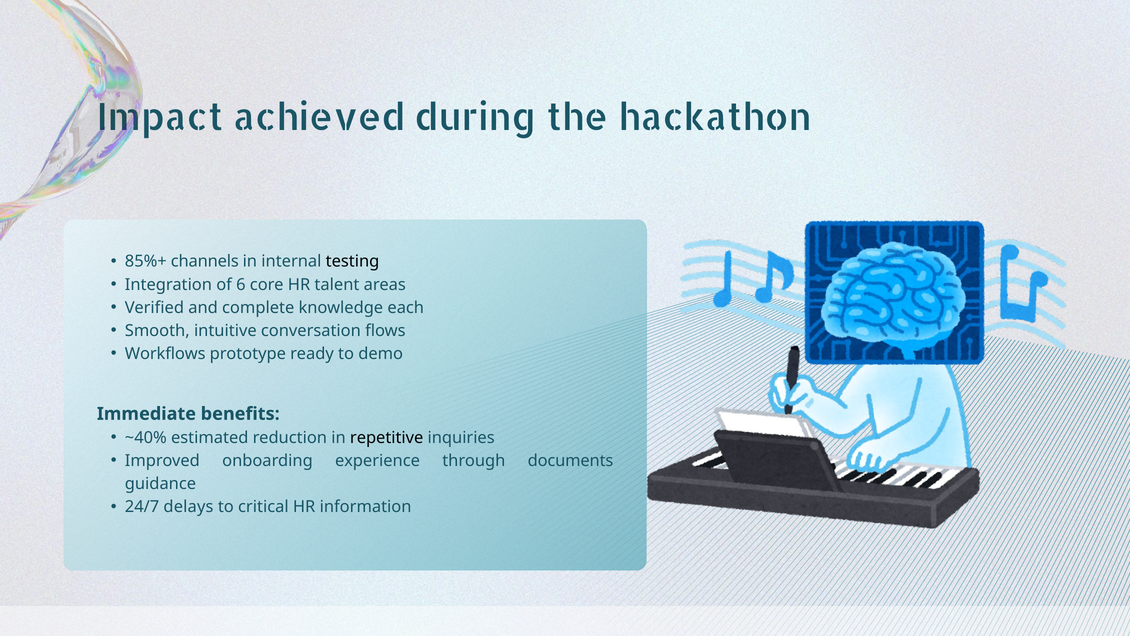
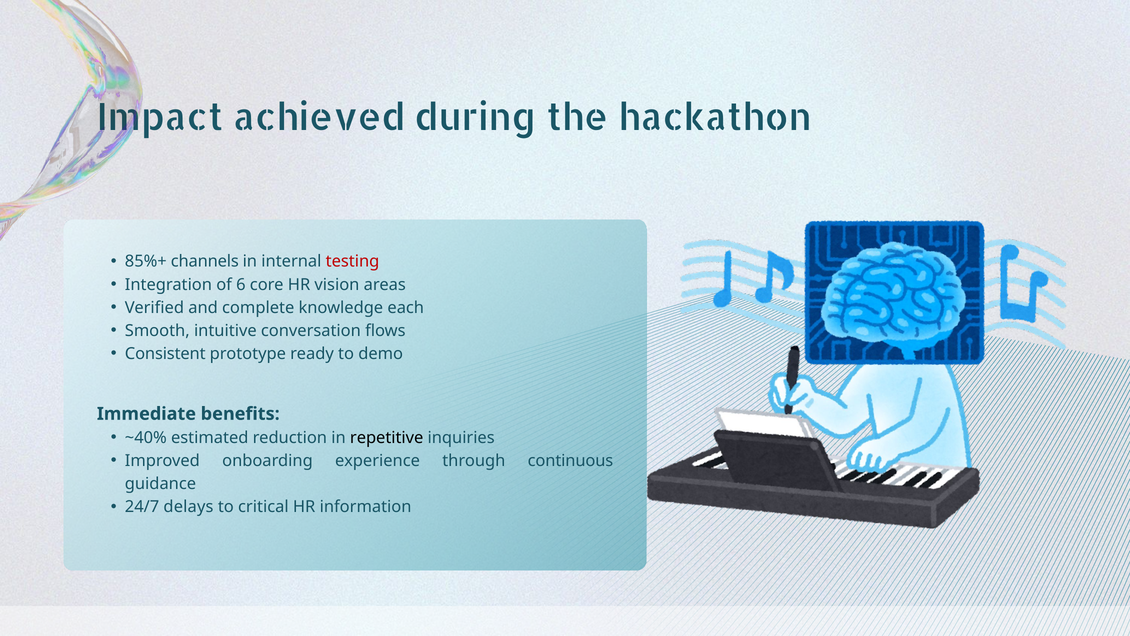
testing colour: black -> red
talent: talent -> vision
Workflows: Workflows -> Consistent
documents: documents -> continuous
